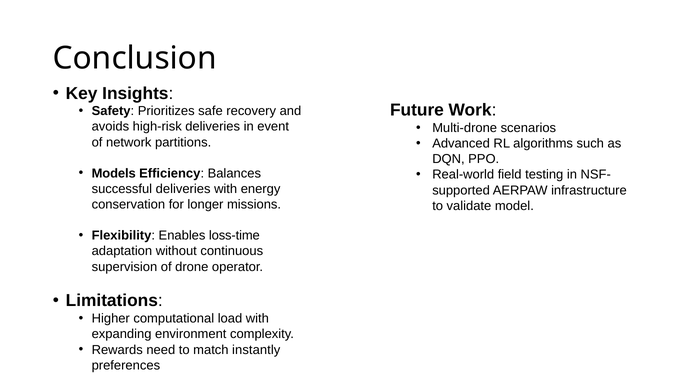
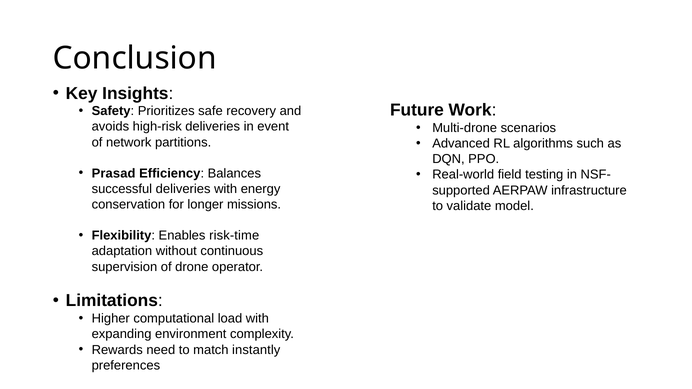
Models: Models -> Prasad
loss-time: loss-time -> risk-time
